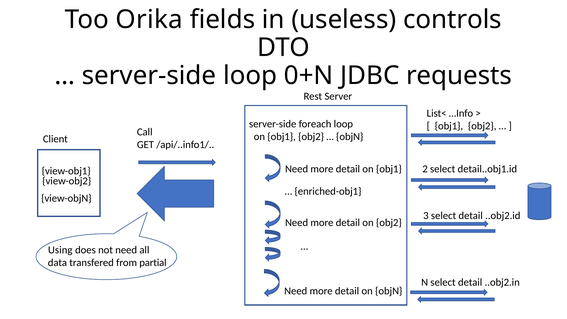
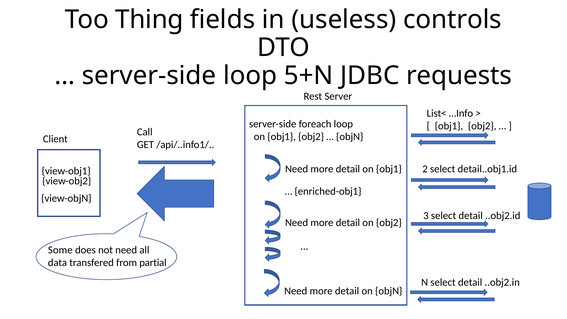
Orika: Orika -> Thing
0+N: 0+N -> 5+N
Using: Using -> Some
